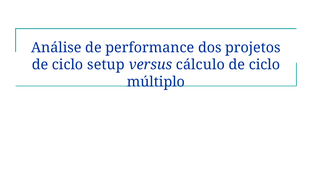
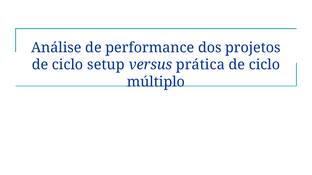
cálculo: cálculo -> prática
